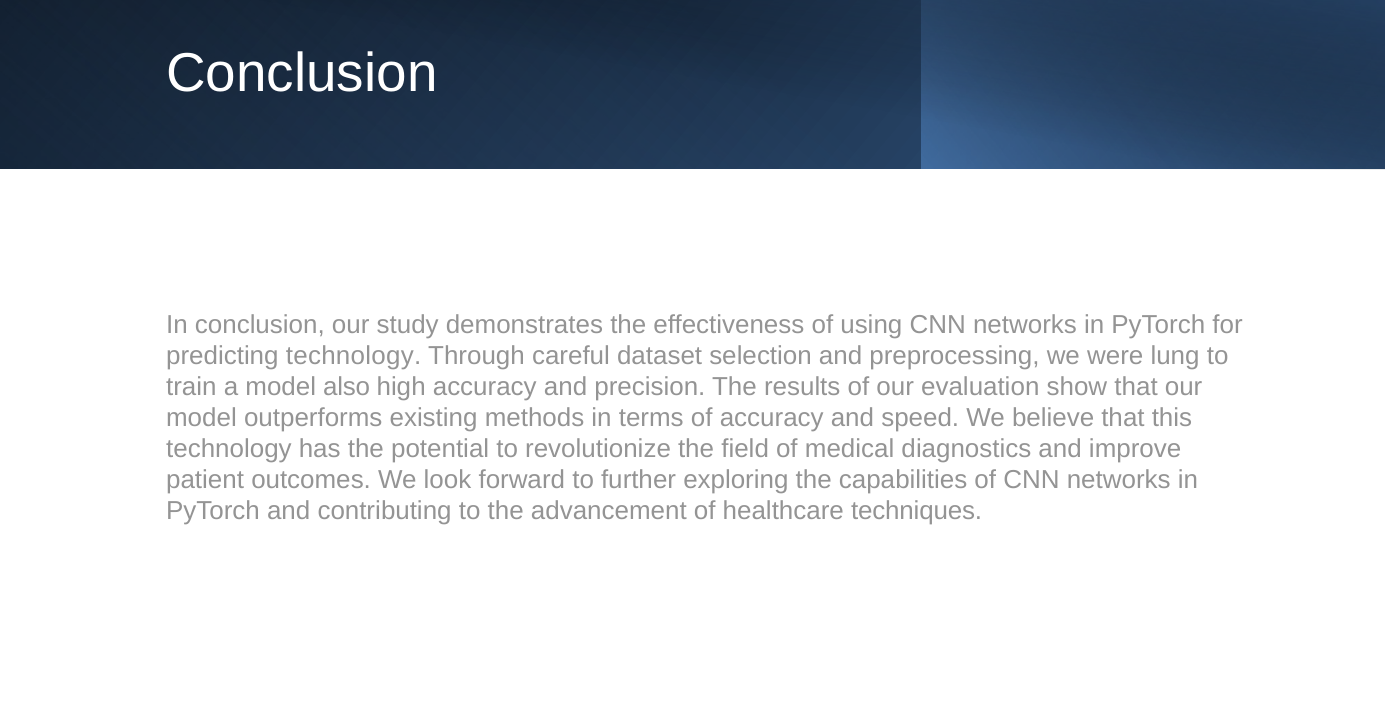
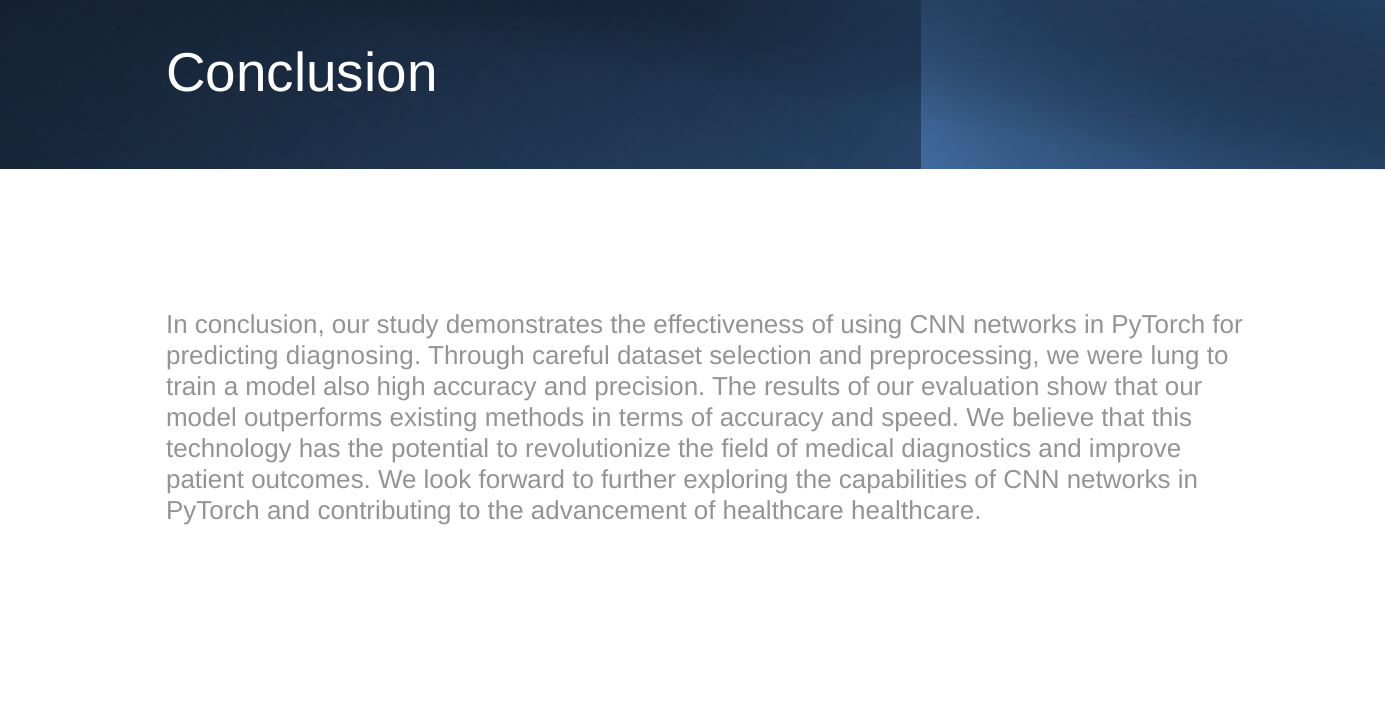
predicting technology: technology -> diagnosing
healthcare techniques: techniques -> healthcare
